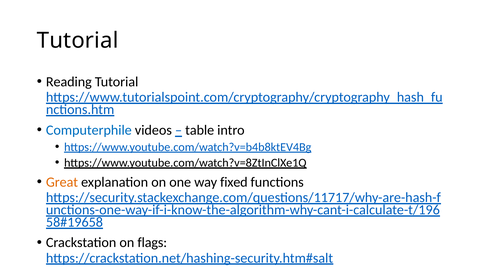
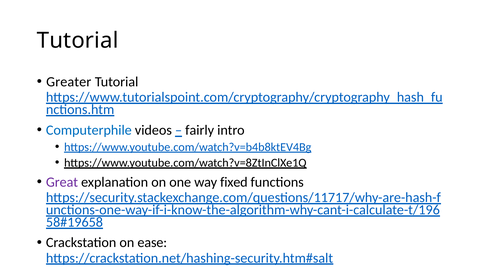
Reading: Reading -> Greater
table: table -> fairly
Great colour: orange -> purple
flags: flags -> ease
